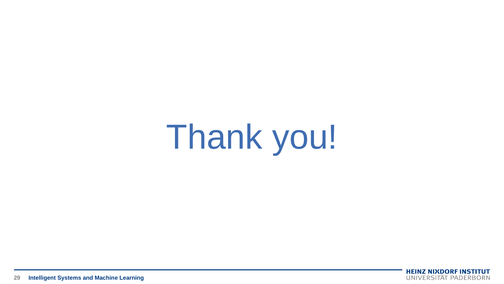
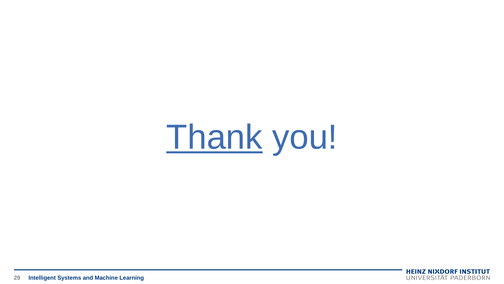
Thank underline: none -> present
